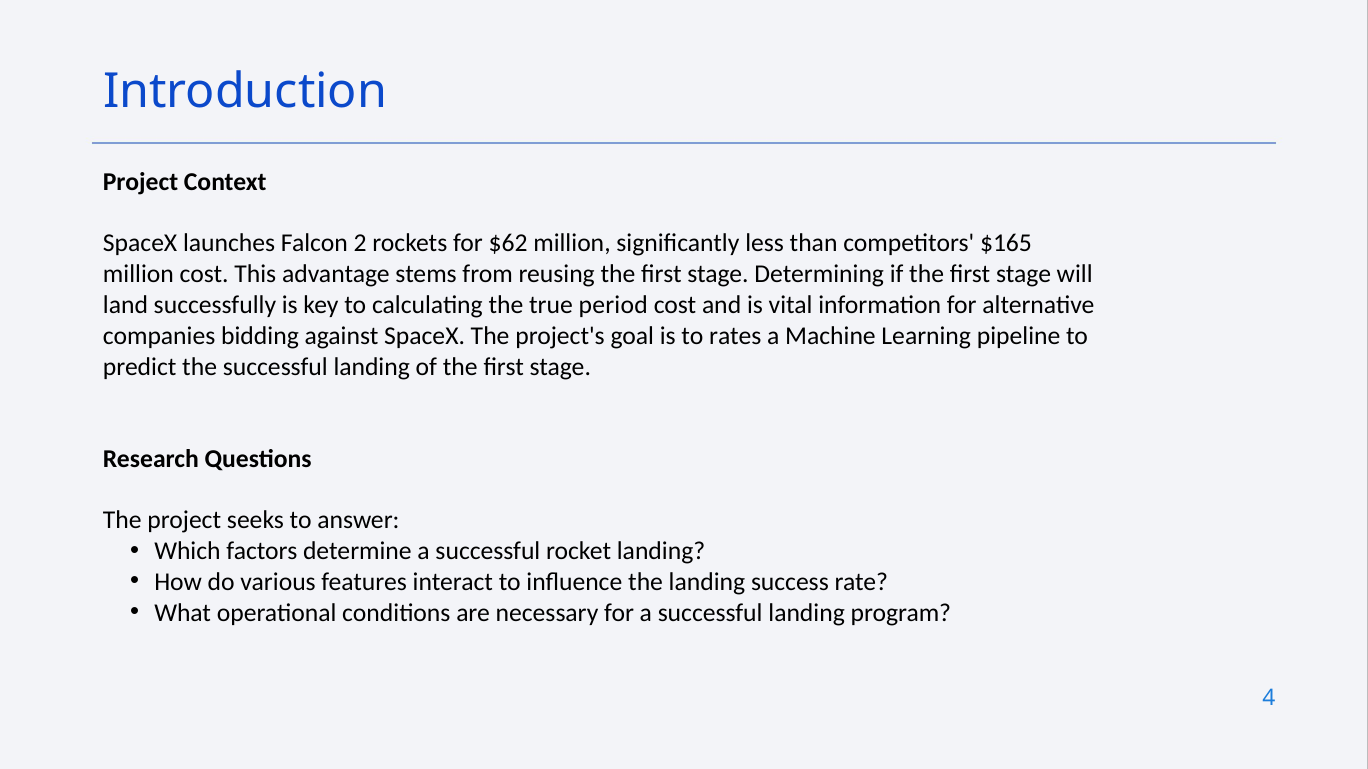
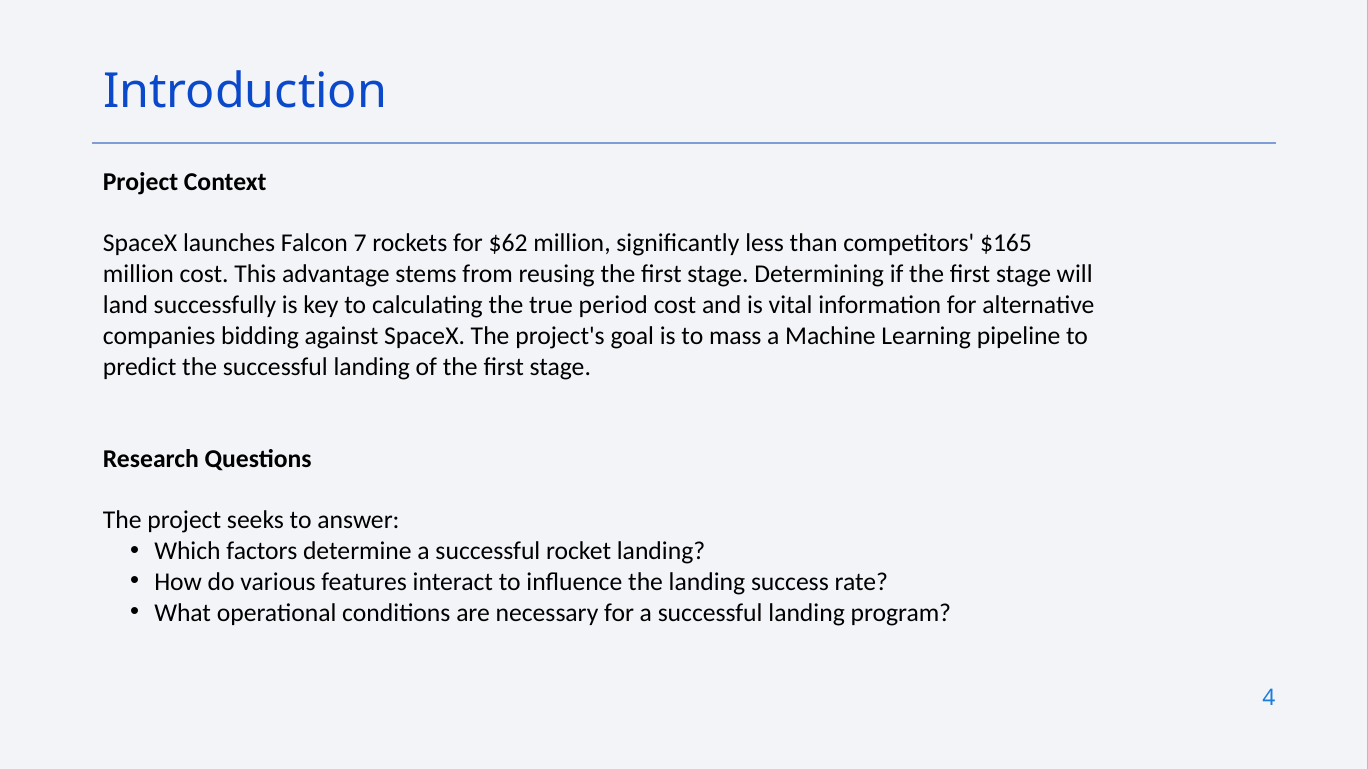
2: 2 -> 7
rates: rates -> mass
